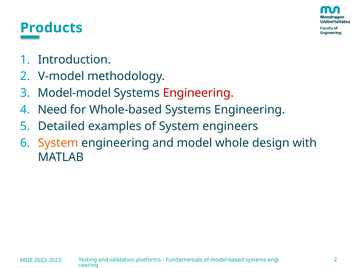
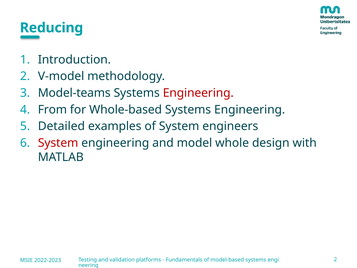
Products: Products -> Reducing
Model-model: Model-model -> Model-teams
Need: Need -> From
System at (58, 143) colour: orange -> red
